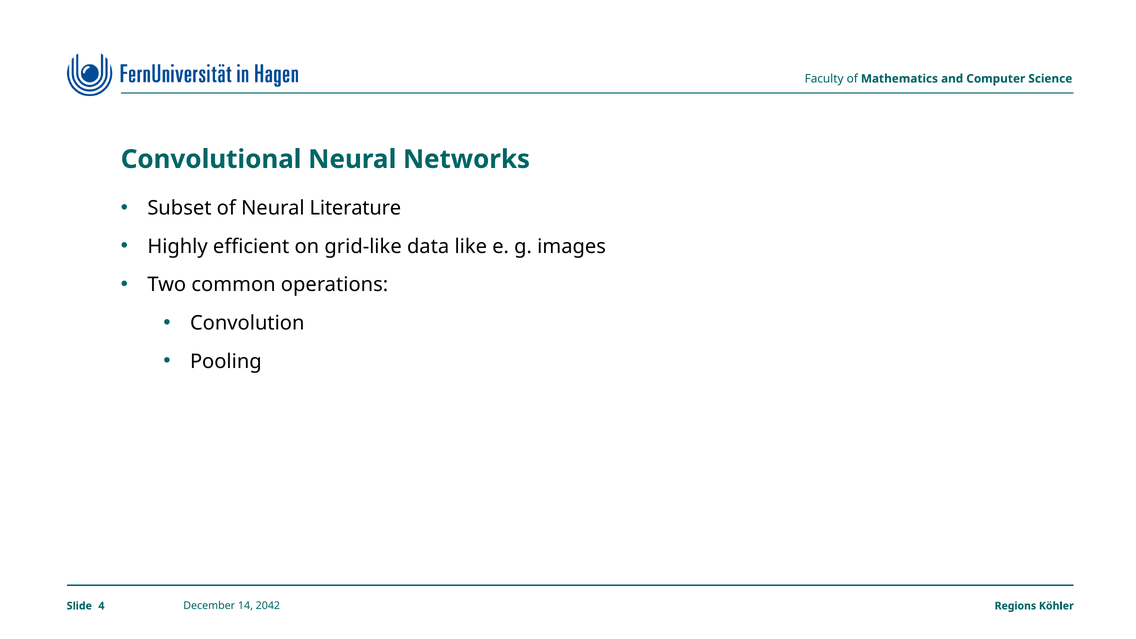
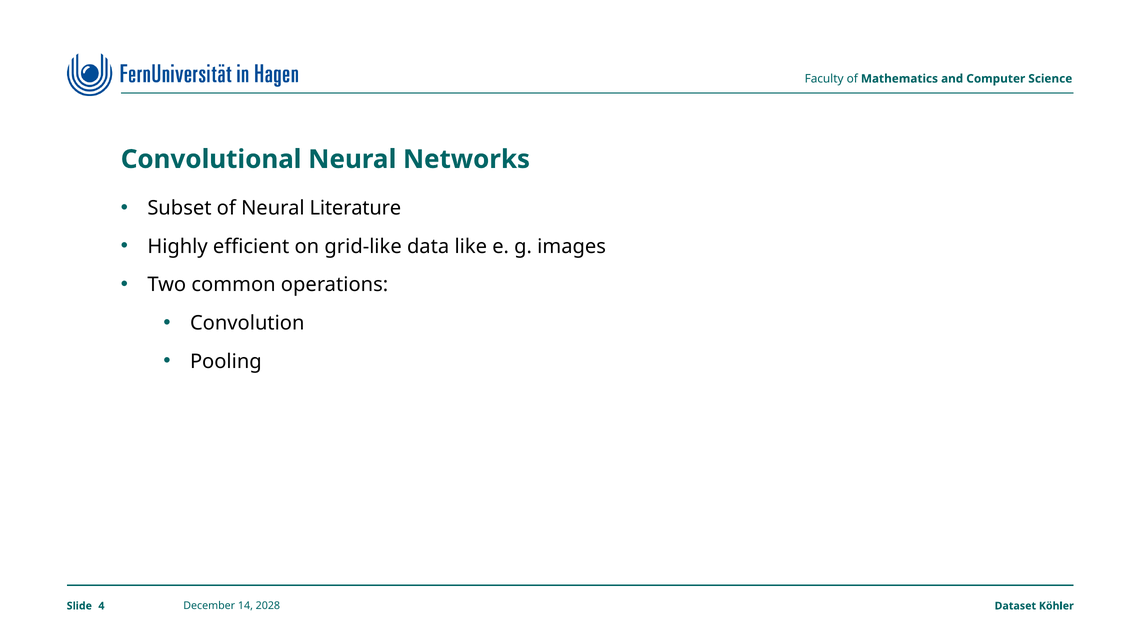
2042: 2042 -> 2028
Regions: Regions -> Dataset
